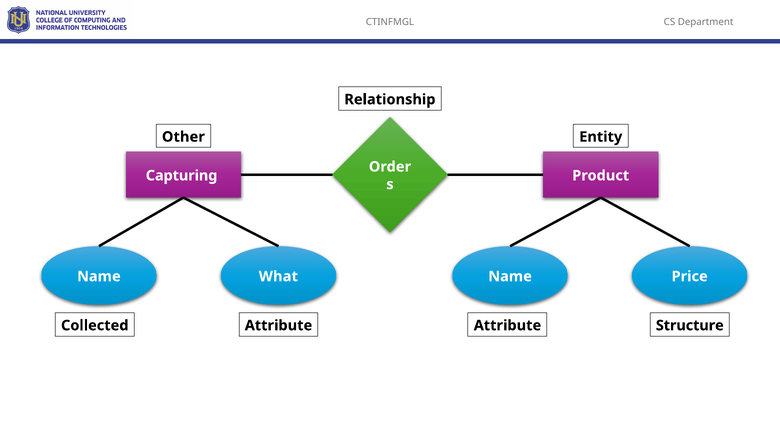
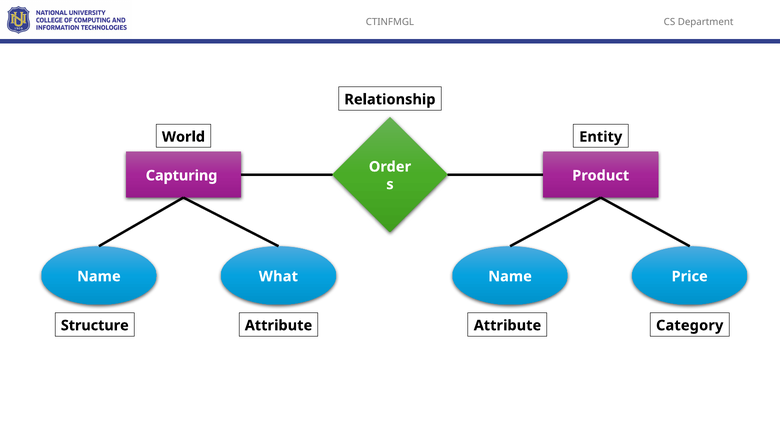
Other: Other -> World
Collected: Collected -> Structure
Structure: Structure -> Category
